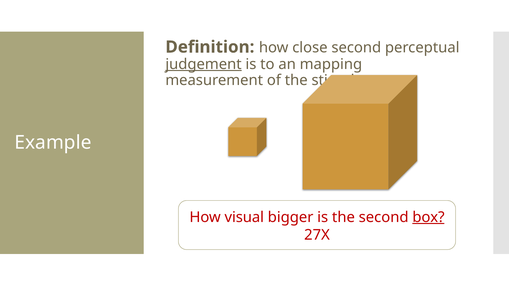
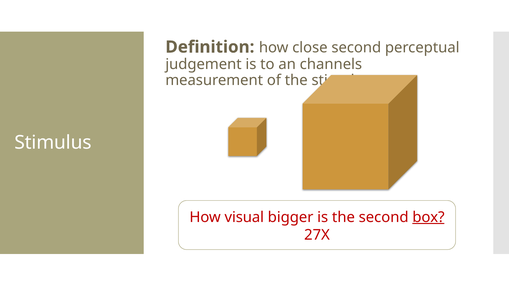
judgement underline: present -> none
mapping: mapping -> channels
Example at (53, 143): Example -> Stimulus
